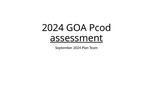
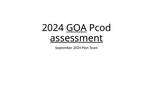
GOA underline: none -> present
